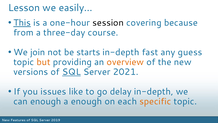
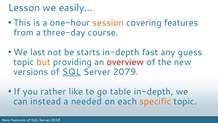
This underline: present -> none
session colour: black -> orange
covering because: because -> features
join: join -> last
overview colour: orange -> red
2021: 2021 -> 2079
issues: issues -> rather
delay: delay -> table
can enough: enough -> instead
a enough: enough -> needed
